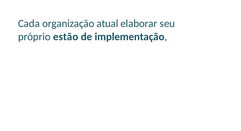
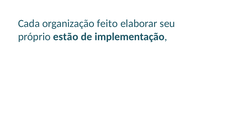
atual: atual -> feito
